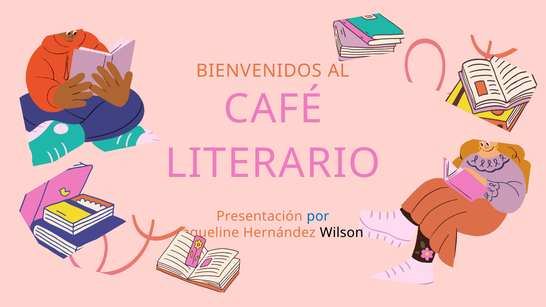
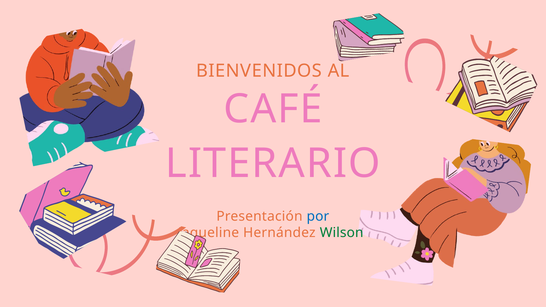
Wilson colour: black -> green
